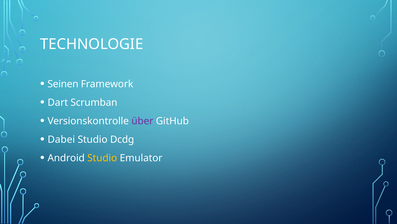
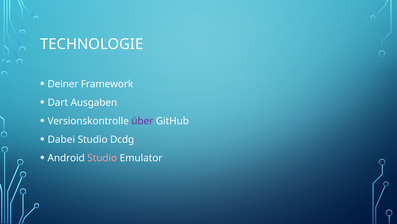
Seinen: Seinen -> Deiner
Scrumban: Scrumban -> Ausgaben
Studio at (102, 157) colour: yellow -> pink
